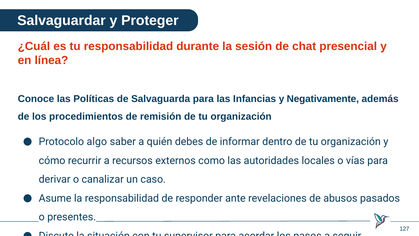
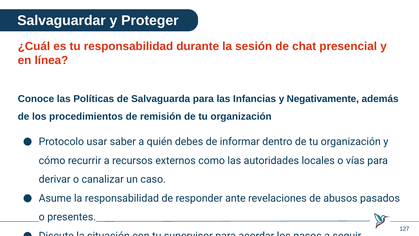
algo: algo -> usar
